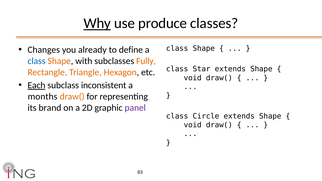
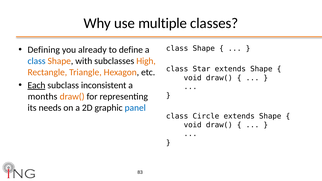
Why underline: present -> none
produce: produce -> multiple
Changes: Changes -> Defining
Fully: Fully -> High
brand: brand -> needs
panel colour: purple -> blue
